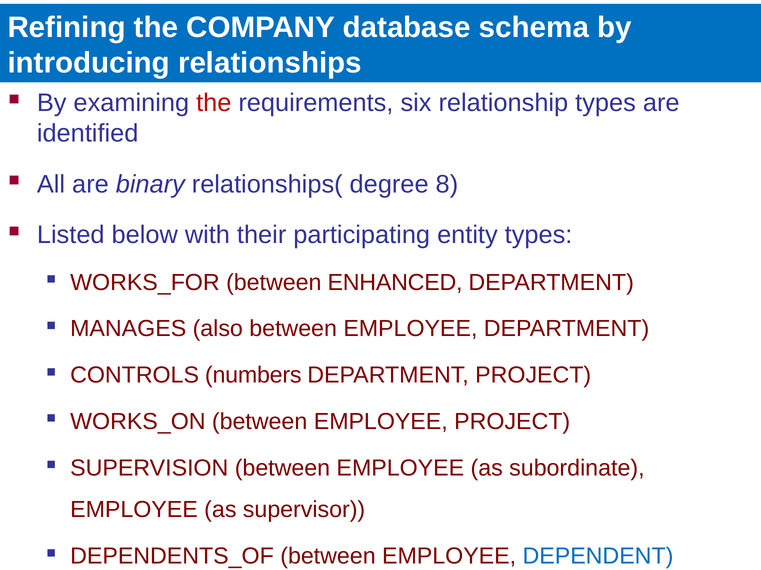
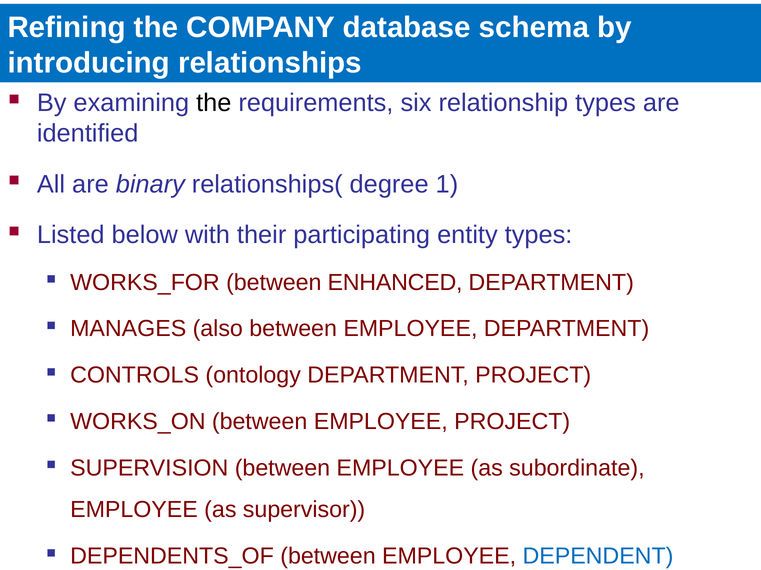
the at (214, 103) colour: red -> black
8: 8 -> 1
numbers: numbers -> ontology
